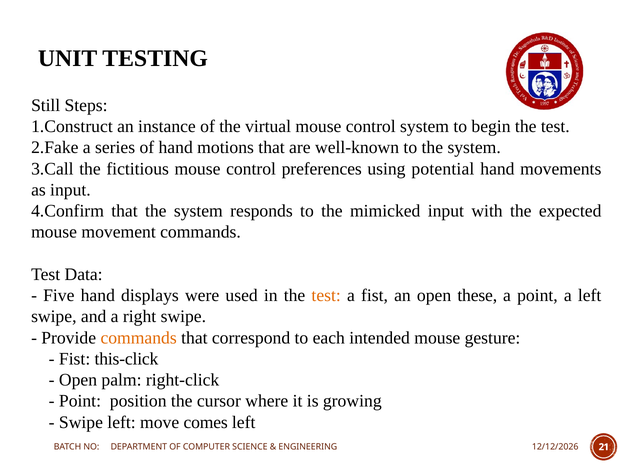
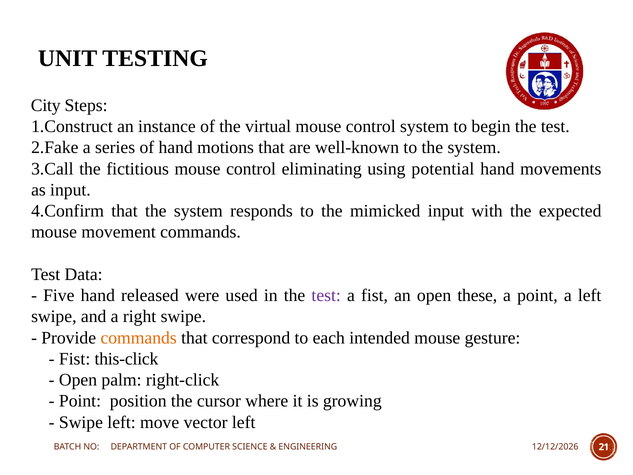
Still: Still -> City
preferences: preferences -> eliminating
displays: displays -> released
test at (326, 295) colour: orange -> purple
comes: comes -> vector
